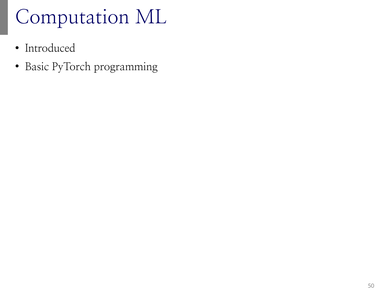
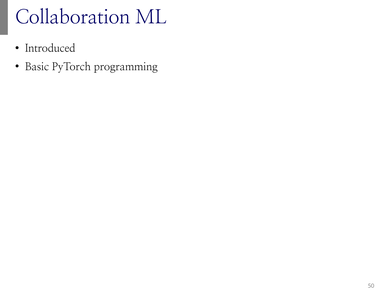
Computation: Computation -> Collaboration
